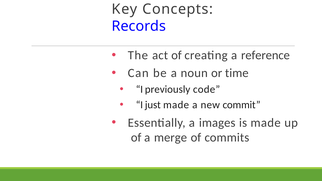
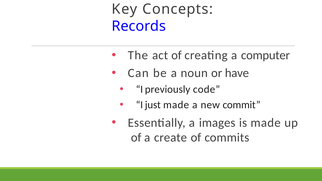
reference: reference -> computer
time: time -> have
merge: merge -> create
